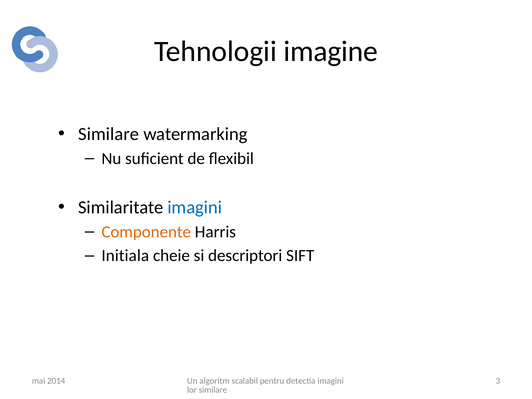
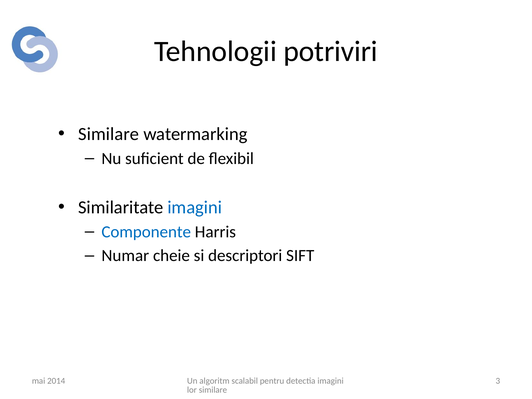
imagine: imagine -> potriviri
Componente colour: orange -> blue
Initiala: Initiala -> Numar
